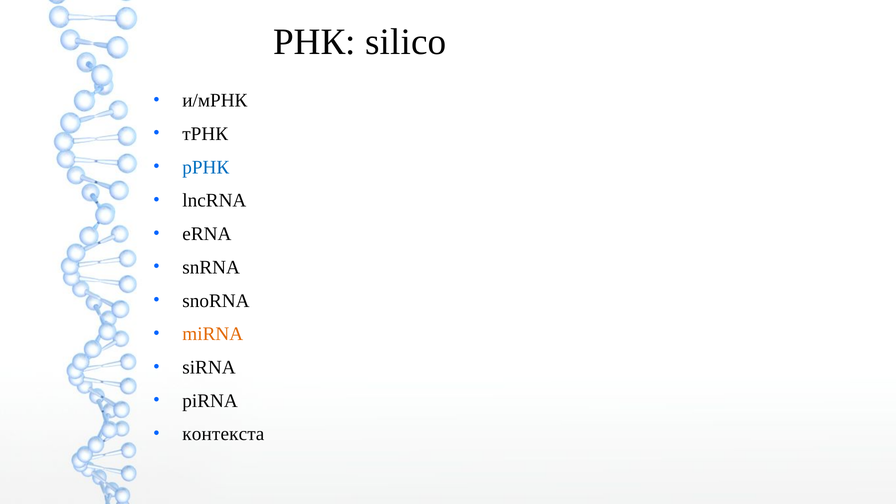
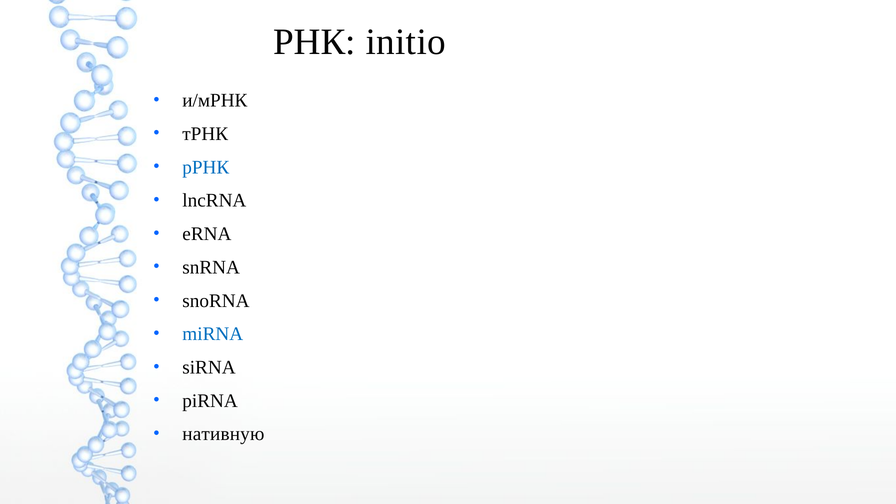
silico: silico -> initio
miRNA colour: orange -> blue
контекста: контекста -> нативную
